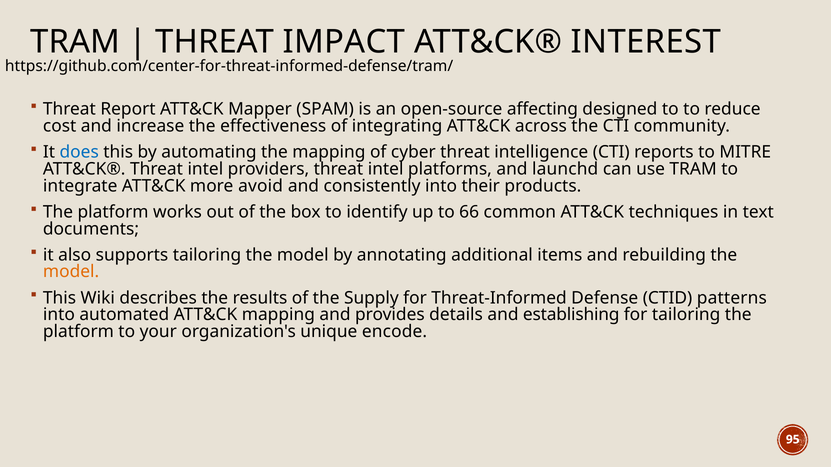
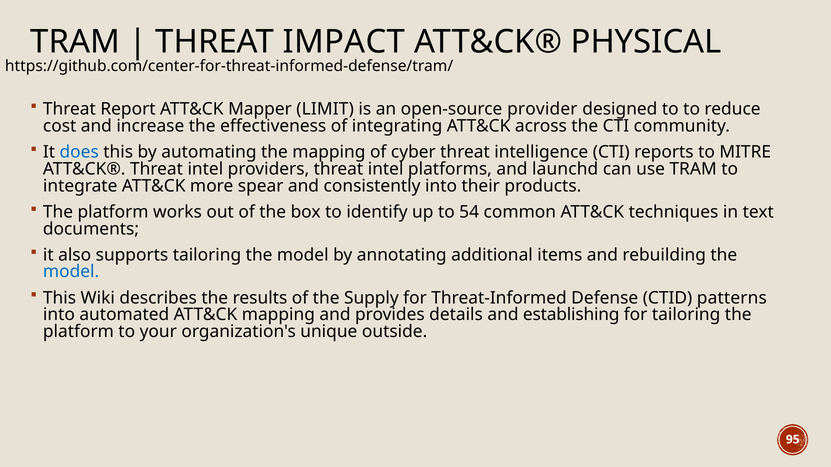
INTEREST: INTEREST -> PHYSICAL
SPAM: SPAM -> LIMIT
affecting: affecting -> provider
avoid: avoid -> spear
66: 66 -> 54
model at (71, 272) colour: orange -> blue
encode: encode -> outside
